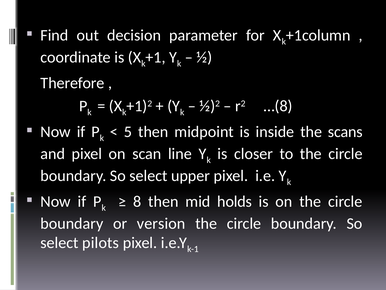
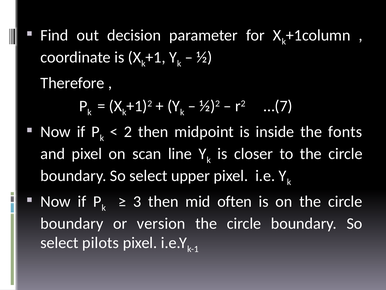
…(8: …(8 -> …(7
5: 5 -> 2
scans: scans -> fonts
8: 8 -> 3
holds: holds -> often
